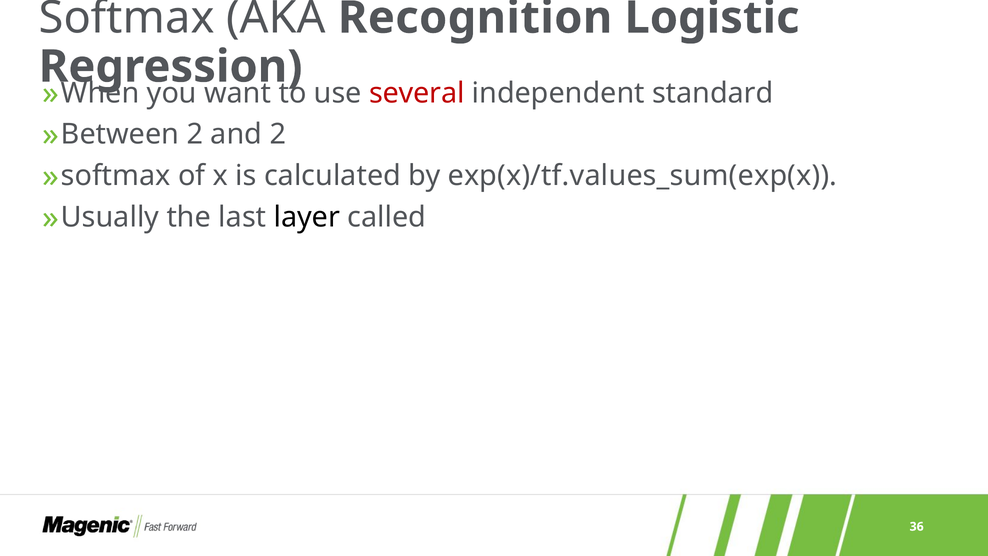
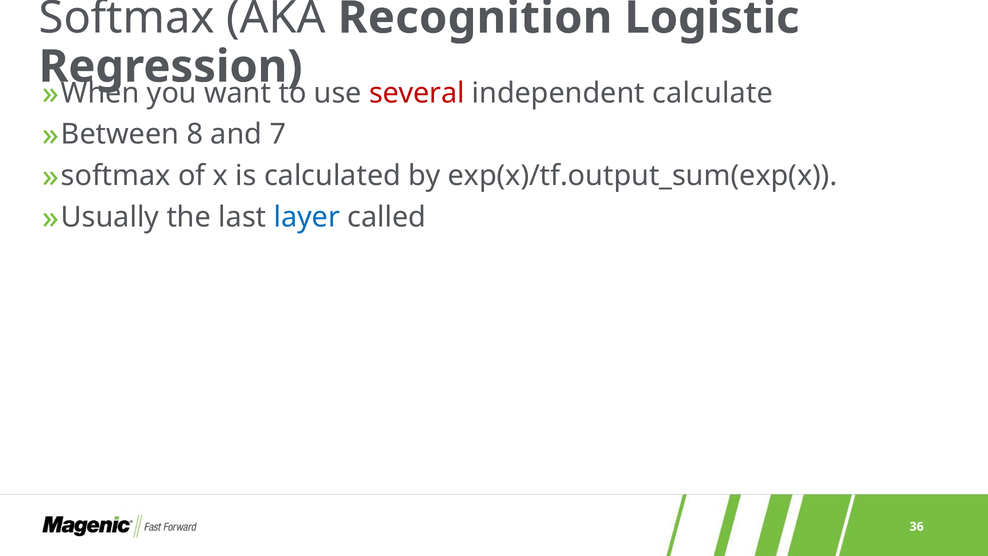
standard: standard -> calculate
2 at (195, 134): 2 -> 8
and 2: 2 -> 7
exp(x)/tf.values_sum(exp(x: exp(x)/tf.values_sum(exp(x -> exp(x)/tf.output_sum(exp(x
layer colour: black -> blue
